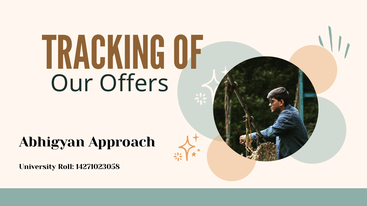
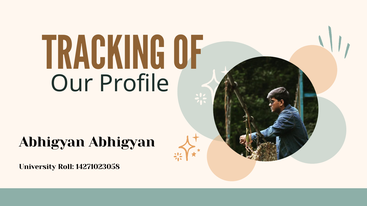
Offers: Offers -> Profile
Abhigyan Approach: Approach -> Abhigyan
